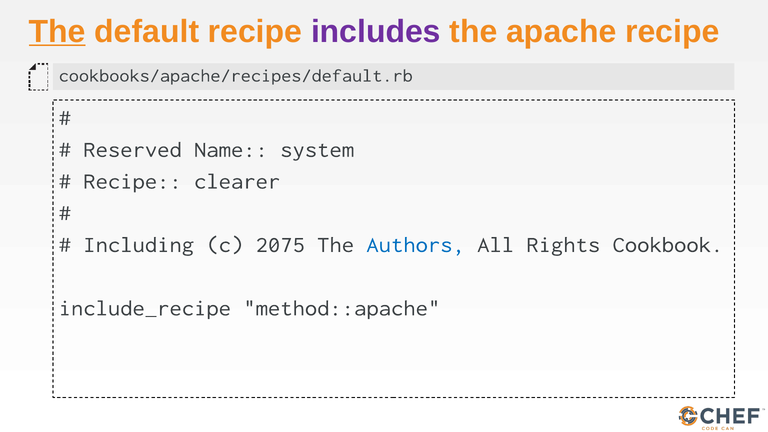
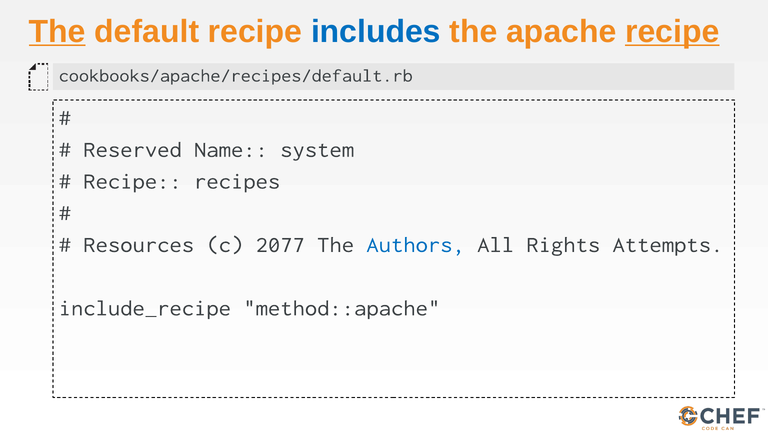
includes colour: purple -> blue
recipe at (672, 31) underline: none -> present
clearer: clearer -> recipes
Including: Including -> Resources
2075: 2075 -> 2077
Cookbook: Cookbook -> Attempts
